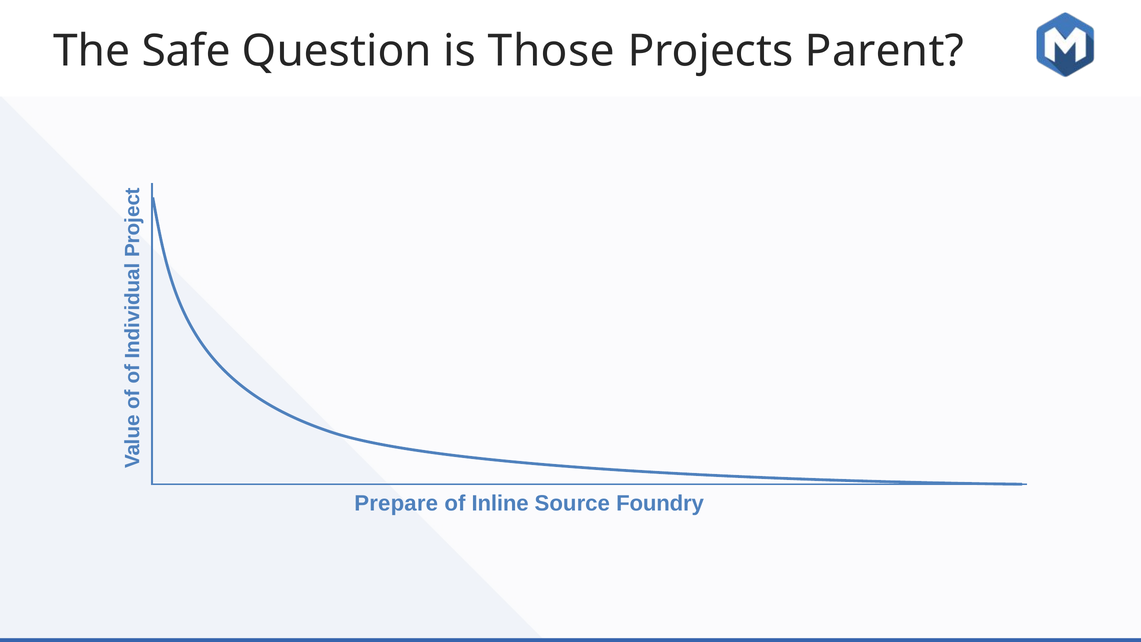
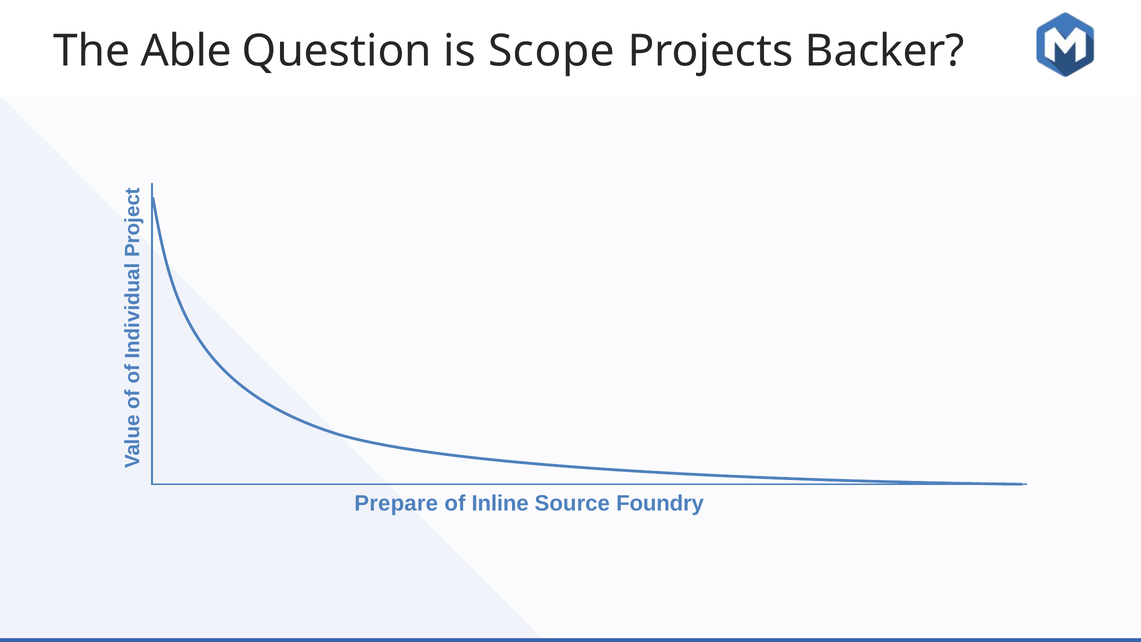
Safe: Safe -> Able
Those: Those -> Scope
Parent: Parent -> Backer
